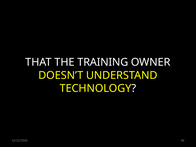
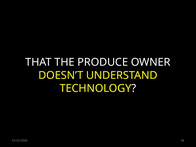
TRAINING: TRAINING -> PRODUCE
